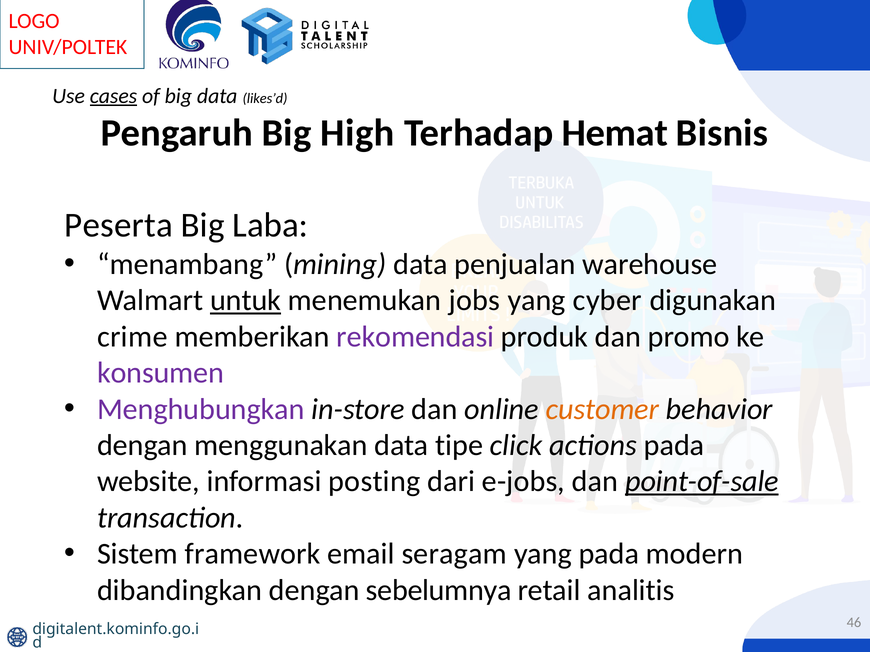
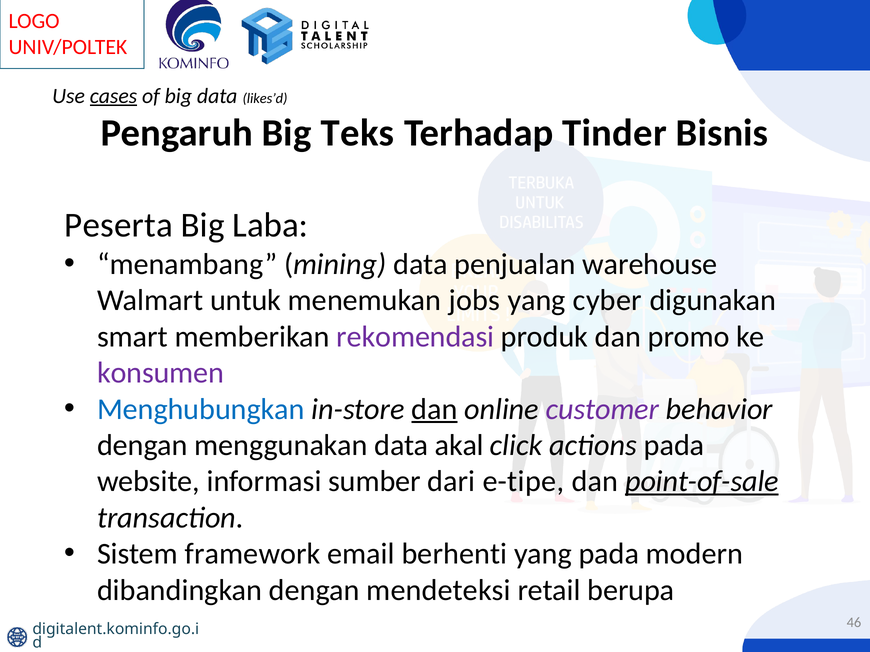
High: High -> Teks
Hemat: Hemat -> Tinder
untuk underline: present -> none
crime: crime -> smart
Menghubungkan colour: purple -> blue
dan at (434, 409) underline: none -> present
customer colour: orange -> purple
tipe: tipe -> akal
posting: posting -> sumber
e-jobs: e-jobs -> e-tipe
seragam: seragam -> berhenti
sebelumnya: sebelumnya -> mendeteksi
analitis: analitis -> berupa
